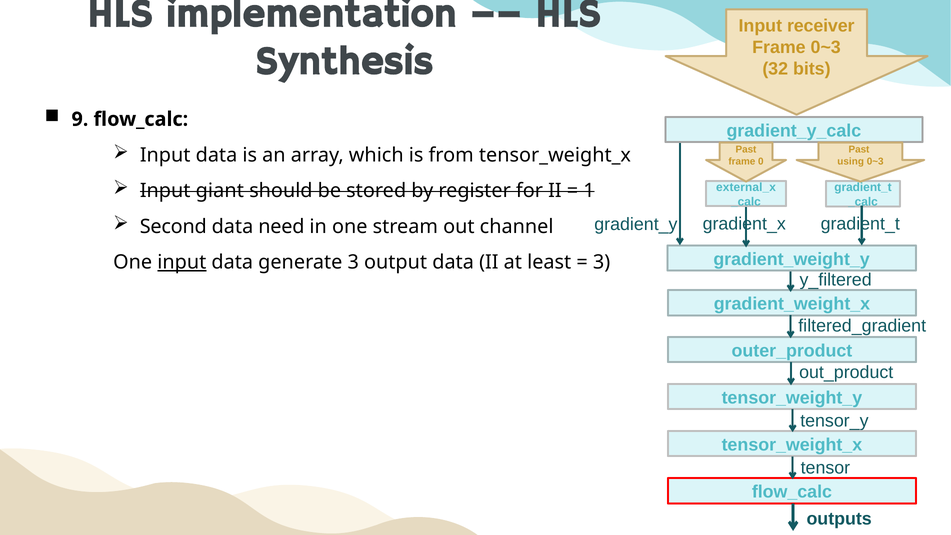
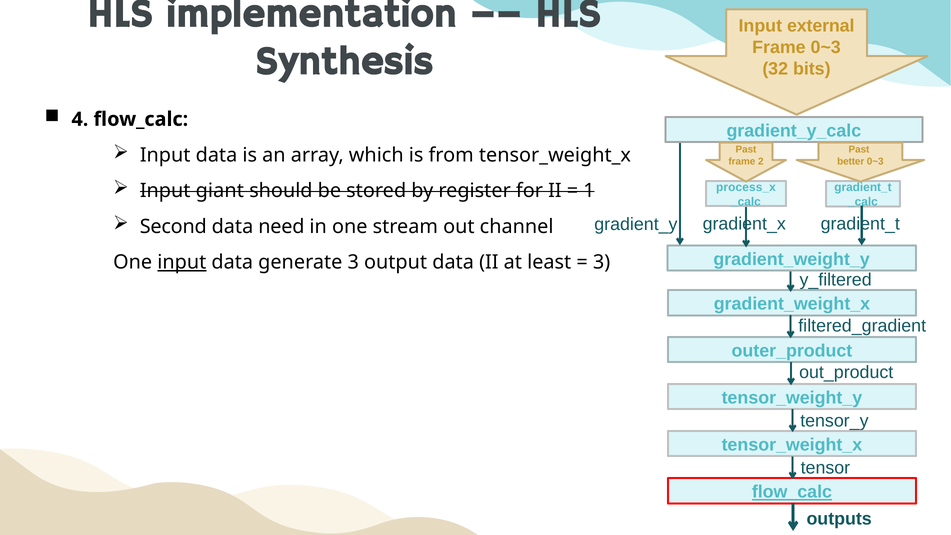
receiver: receiver -> external
9: 9 -> 4
0: 0 -> 2
using: using -> better
external_x: external_x -> process_x
flow_calc at (792, 492) underline: none -> present
